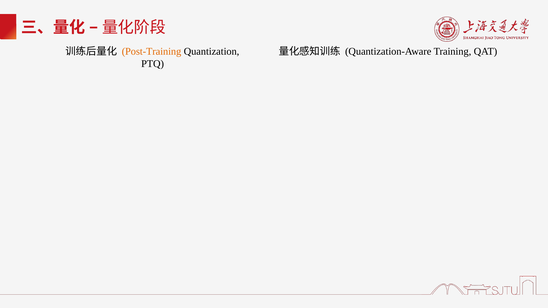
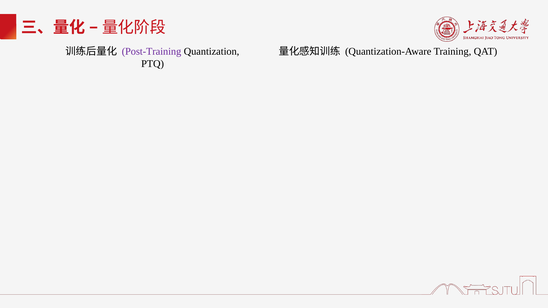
Post-Training colour: orange -> purple
